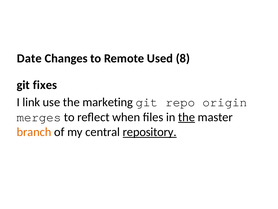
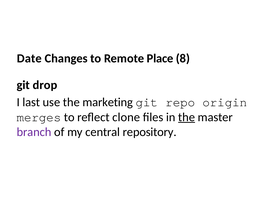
Used: Used -> Place
fixes: fixes -> drop
link: link -> last
when: when -> clone
branch colour: orange -> purple
repository underline: present -> none
